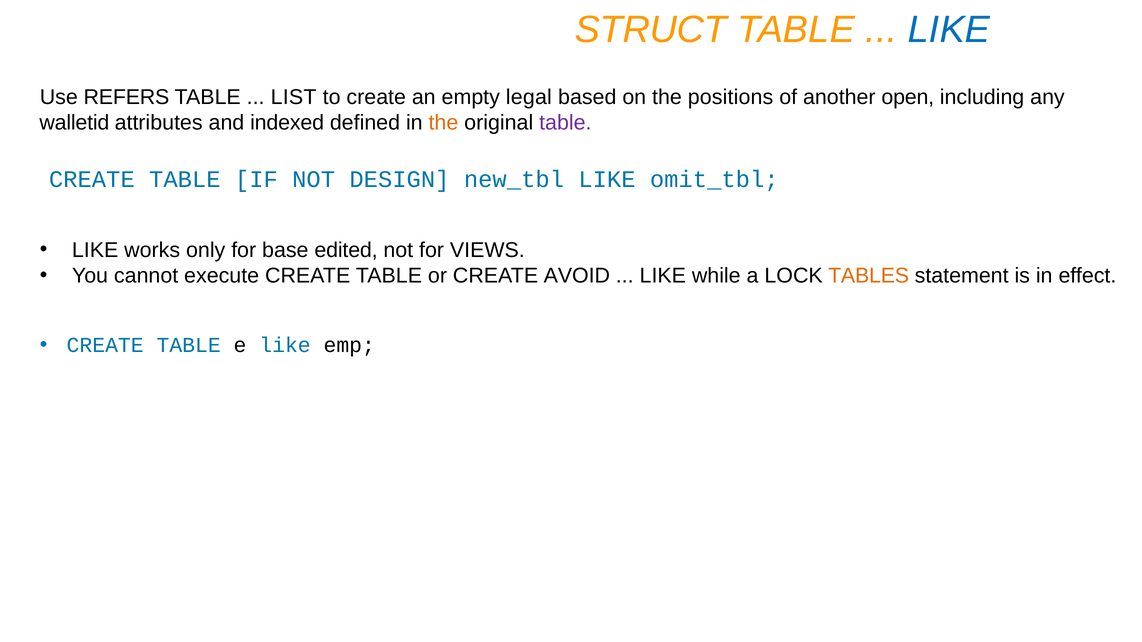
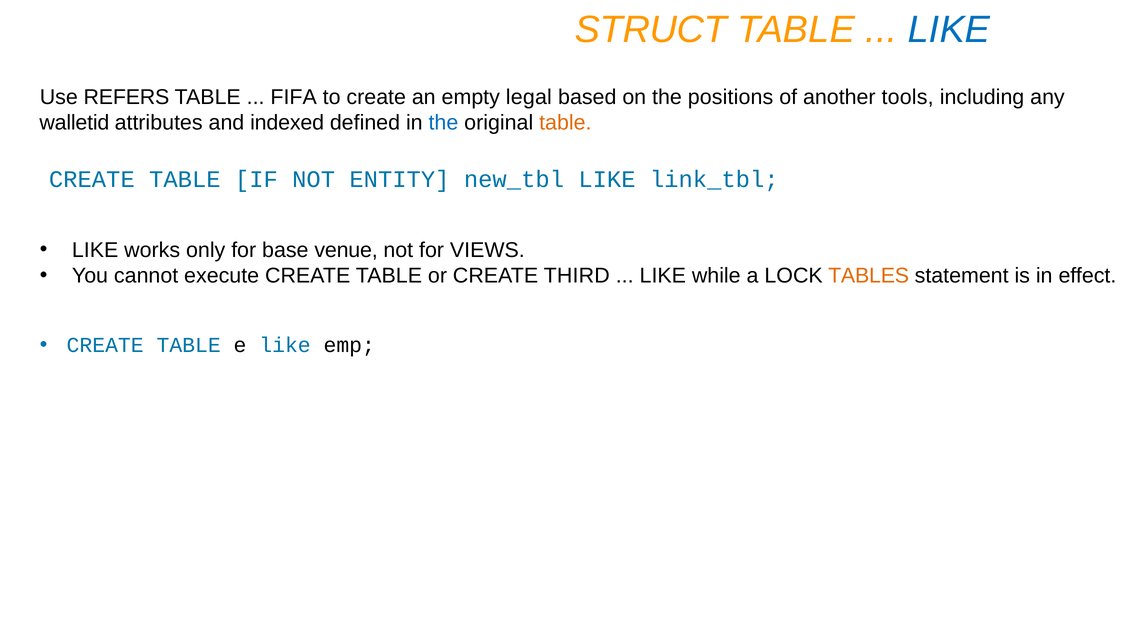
LIST: LIST -> FIFA
open: open -> tools
the at (443, 123) colour: orange -> blue
table at (565, 123) colour: purple -> orange
DESIGN: DESIGN -> ENTITY
omit_tbl: omit_tbl -> link_tbl
edited: edited -> venue
AVOID: AVOID -> THIRD
